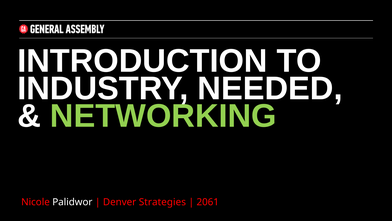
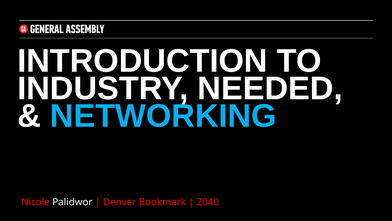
NETWORKING colour: light green -> light blue
Strategies: Strategies -> Bookmark
2061: 2061 -> 2040
